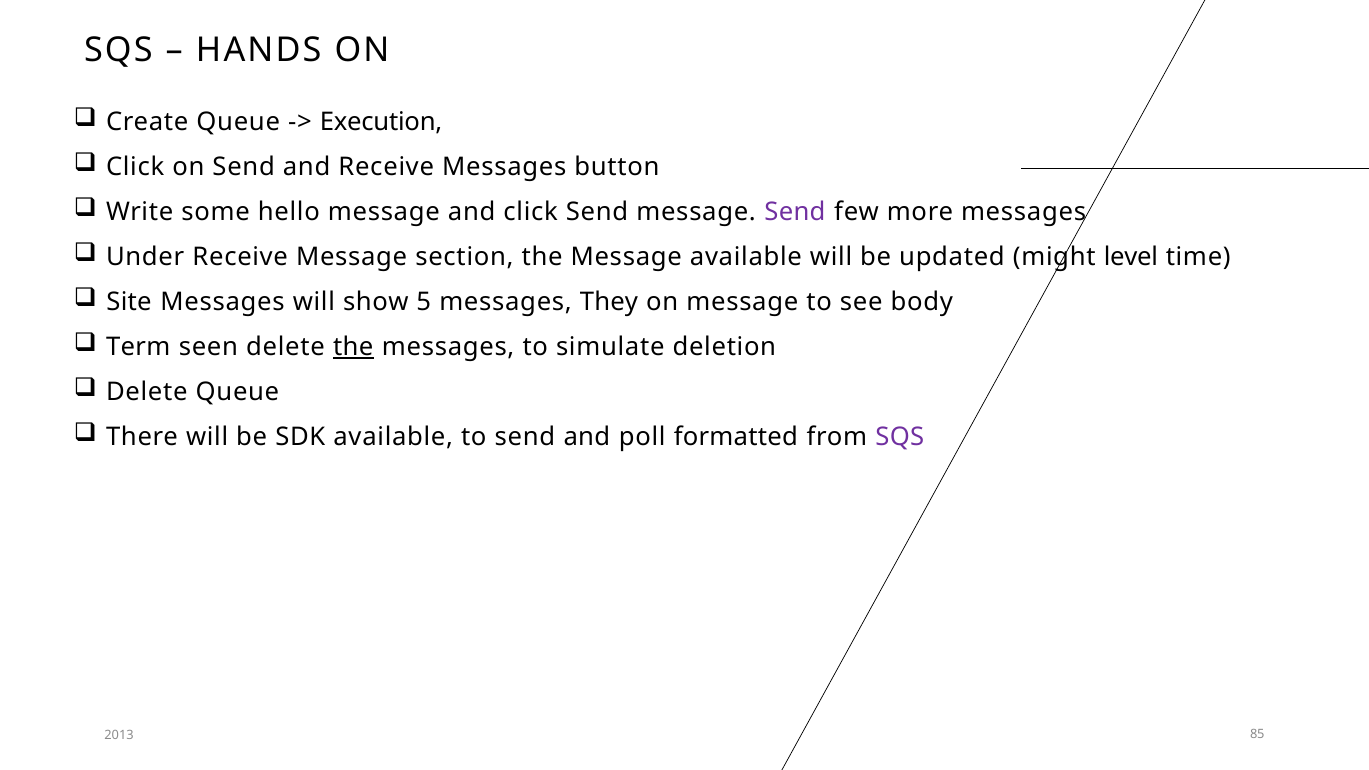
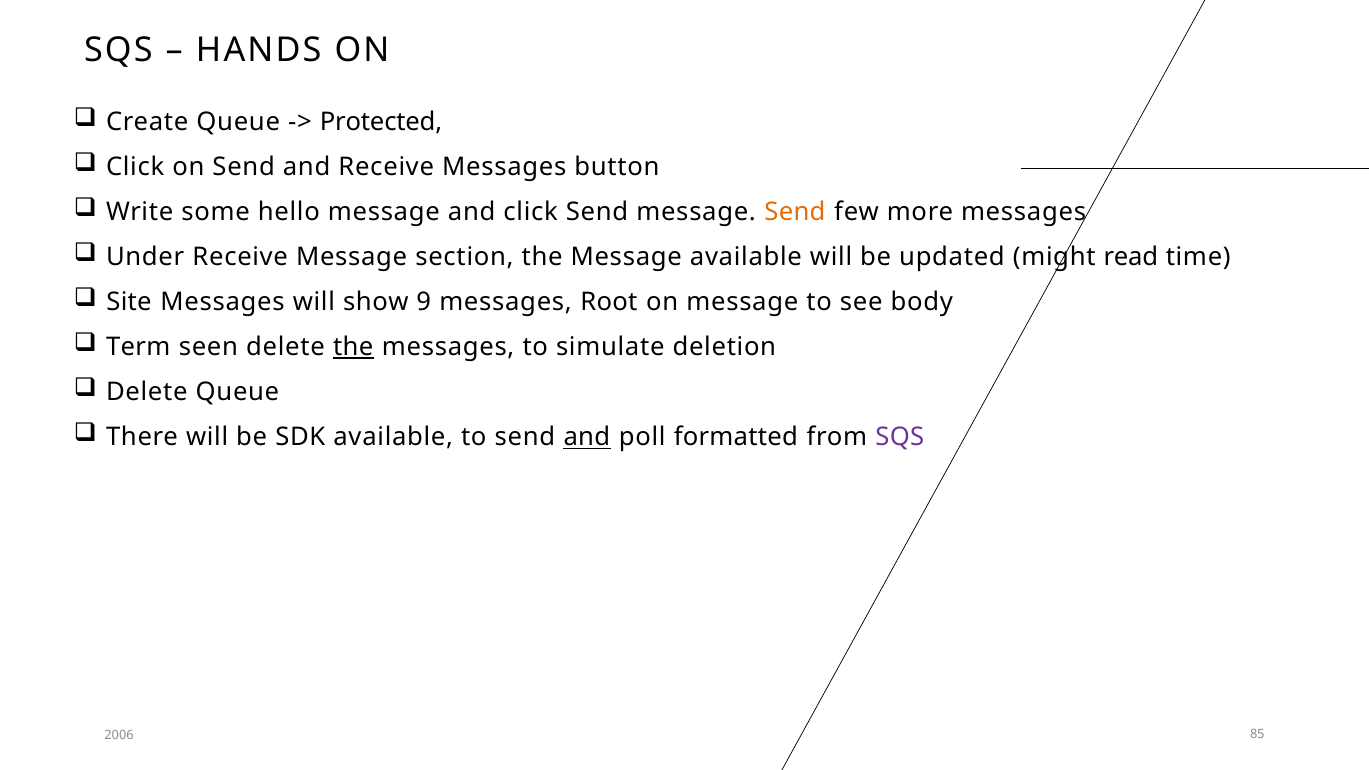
Execution: Execution -> Protected
Send at (795, 212) colour: purple -> orange
level: level -> read
5: 5 -> 9
They: They -> Root
and at (587, 437) underline: none -> present
2013: 2013 -> 2006
